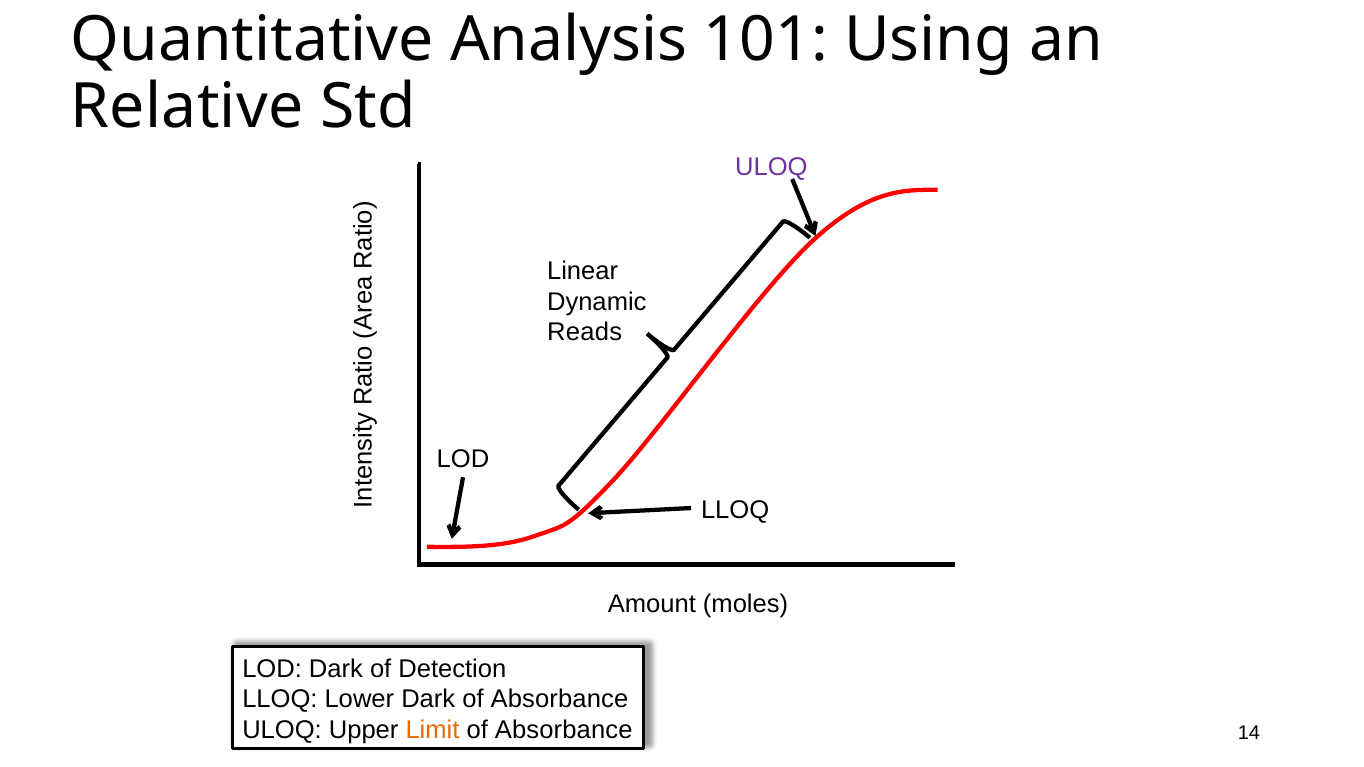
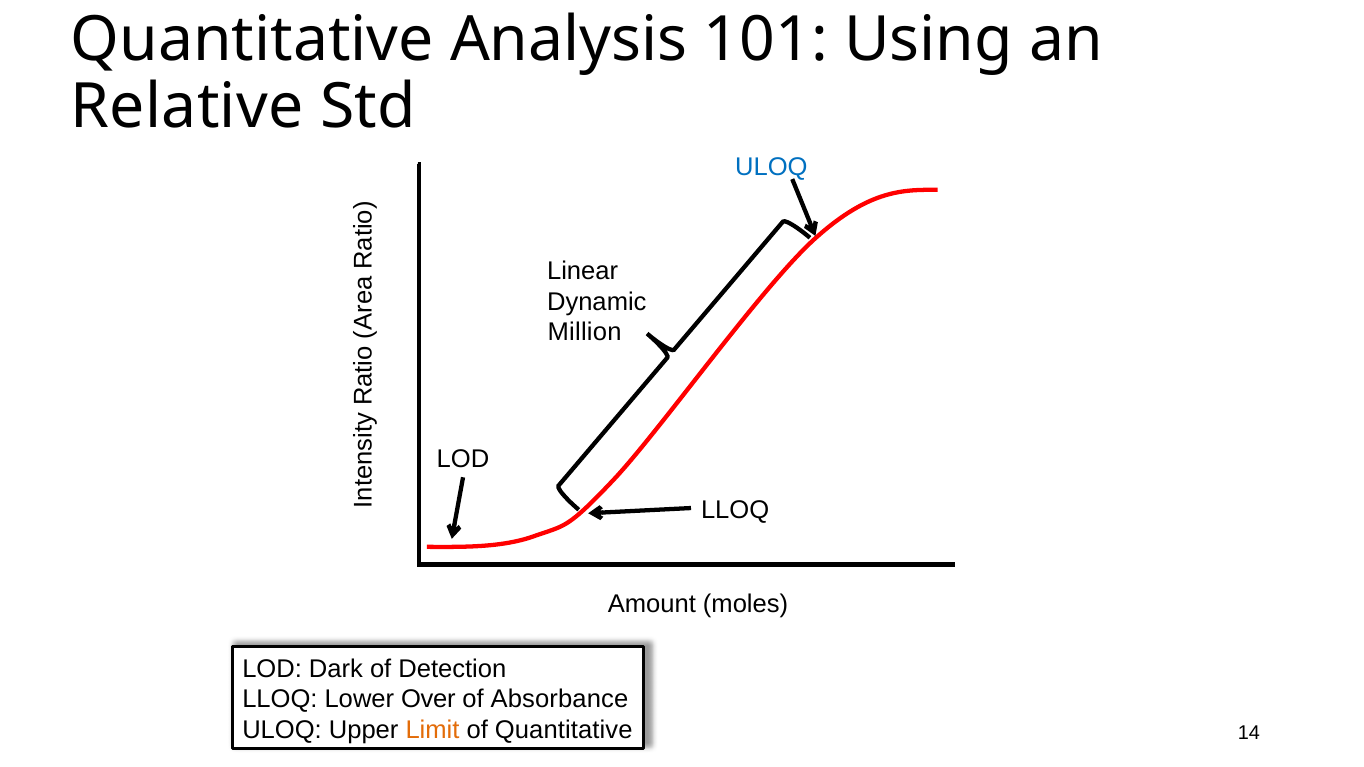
ULOQ at (771, 167) colour: purple -> blue
Reads: Reads -> Million
Lower Dark: Dark -> Over
Absorbance at (564, 730): Absorbance -> Quantitative
